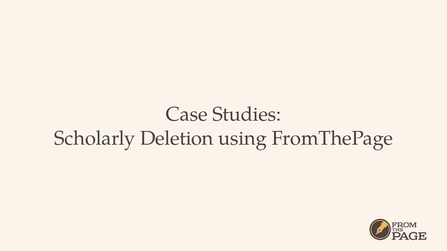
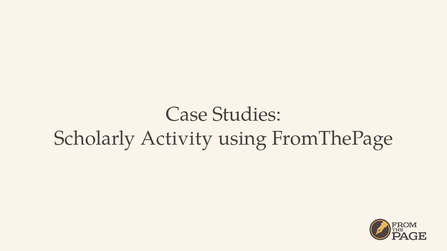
Deletion: Deletion -> Activity
